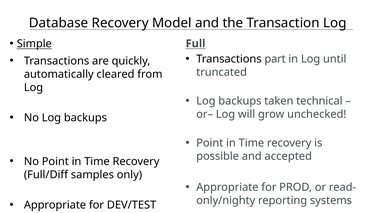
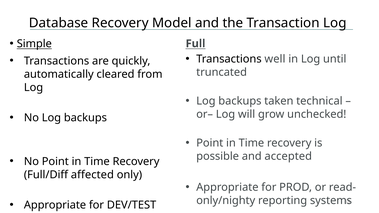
part: part -> well
samples: samples -> affected
